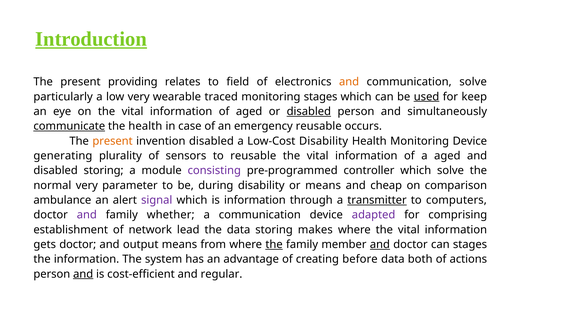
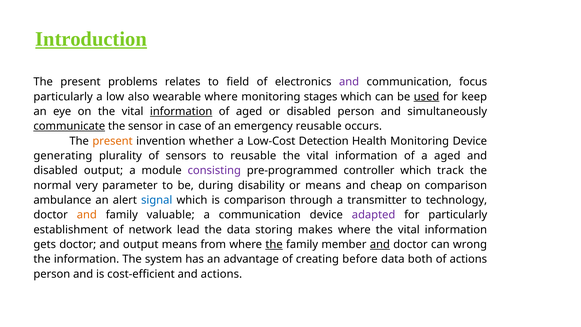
providing: providing -> problems
and at (349, 82) colour: orange -> purple
communication solve: solve -> focus
low very: very -> also
wearable traced: traced -> where
information at (181, 111) underline: none -> present
disabled at (309, 111) underline: present -> none
the health: health -> sensor
invention disabled: disabled -> whether
Low-Cost Disability: Disability -> Detection
disabled storing: storing -> output
which solve: solve -> track
signal colour: purple -> blue
is information: information -> comparison
transmitter underline: present -> none
computers: computers -> technology
and at (87, 215) colour: purple -> orange
whether: whether -> valuable
for comprising: comprising -> particularly
can stages: stages -> wrong
and at (83, 274) underline: present -> none
and regular: regular -> actions
